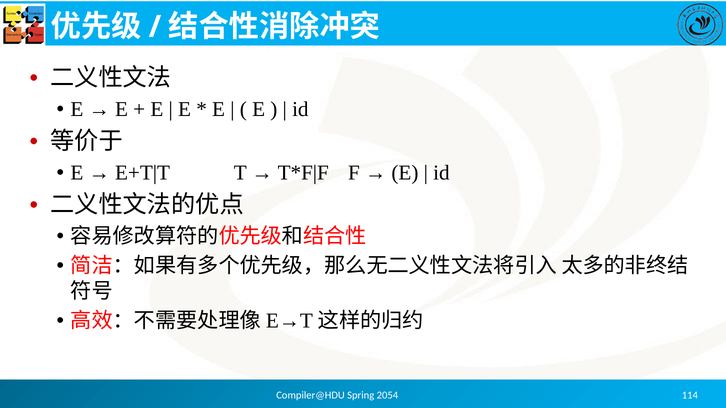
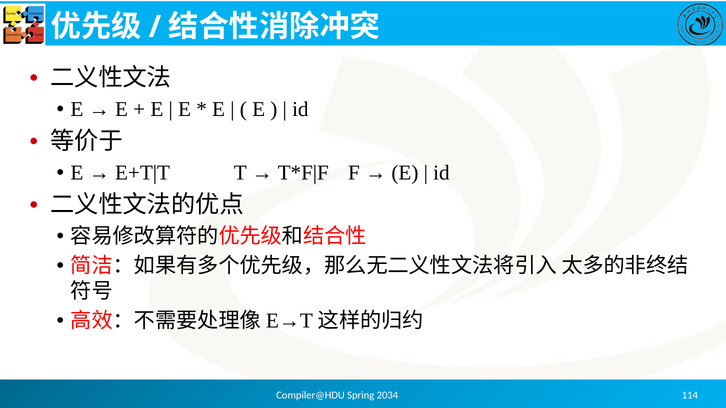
2054: 2054 -> 2034
